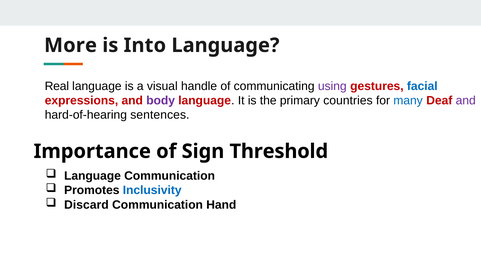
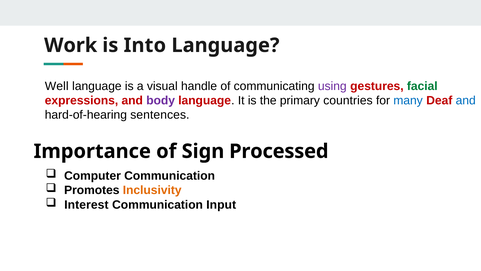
More: More -> Work
Real: Real -> Well
facial colour: blue -> green
and at (466, 100) colour: purple -> blue
Threshold: Threshold -> Processed
Language at (92, 176): Language -> Computer
Inclusivity colour: blue -> orange
Discard: Discard -> Interest
Hand: Hand -> Input
